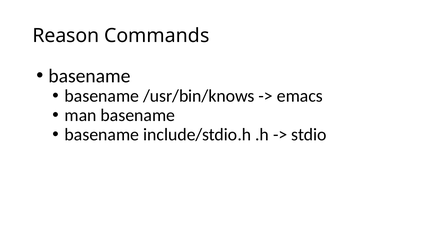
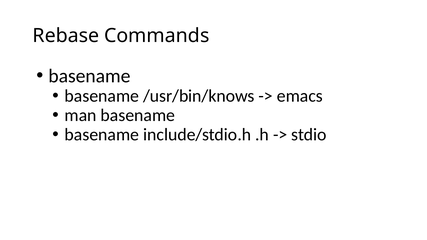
Reason: Reason -> Rebase
